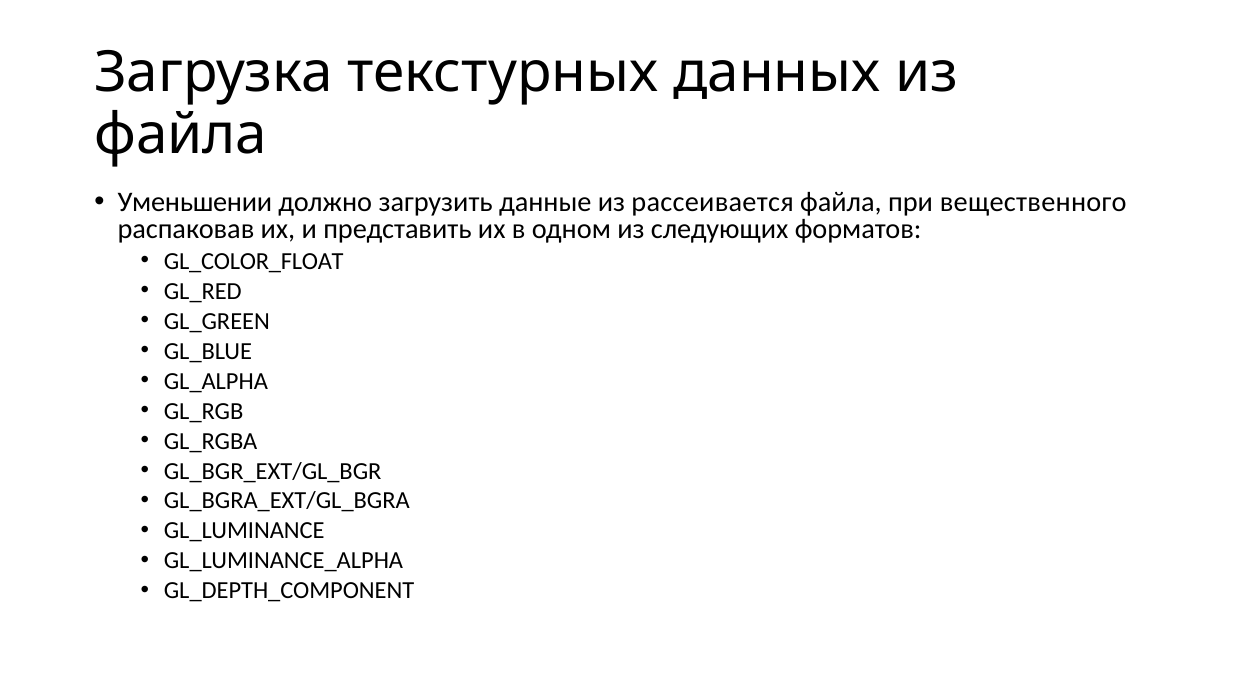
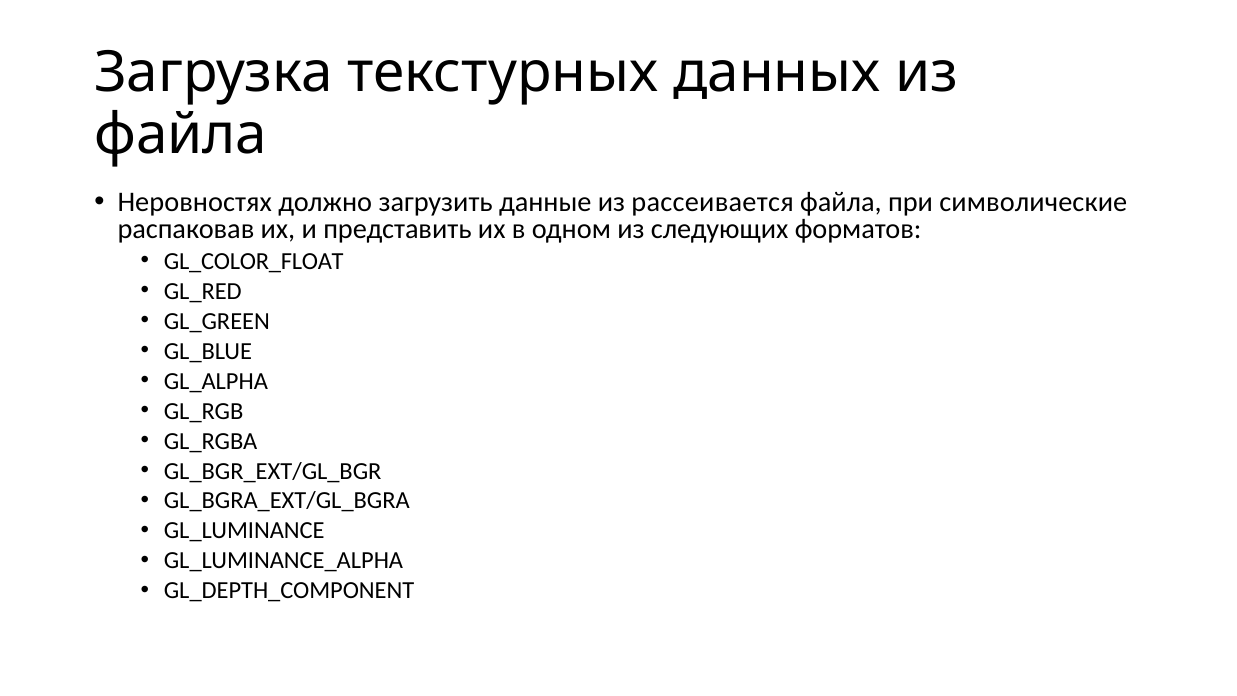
Уменьшении: Уменьшении -> Неровностях
вещественного: вещественного -> символические
